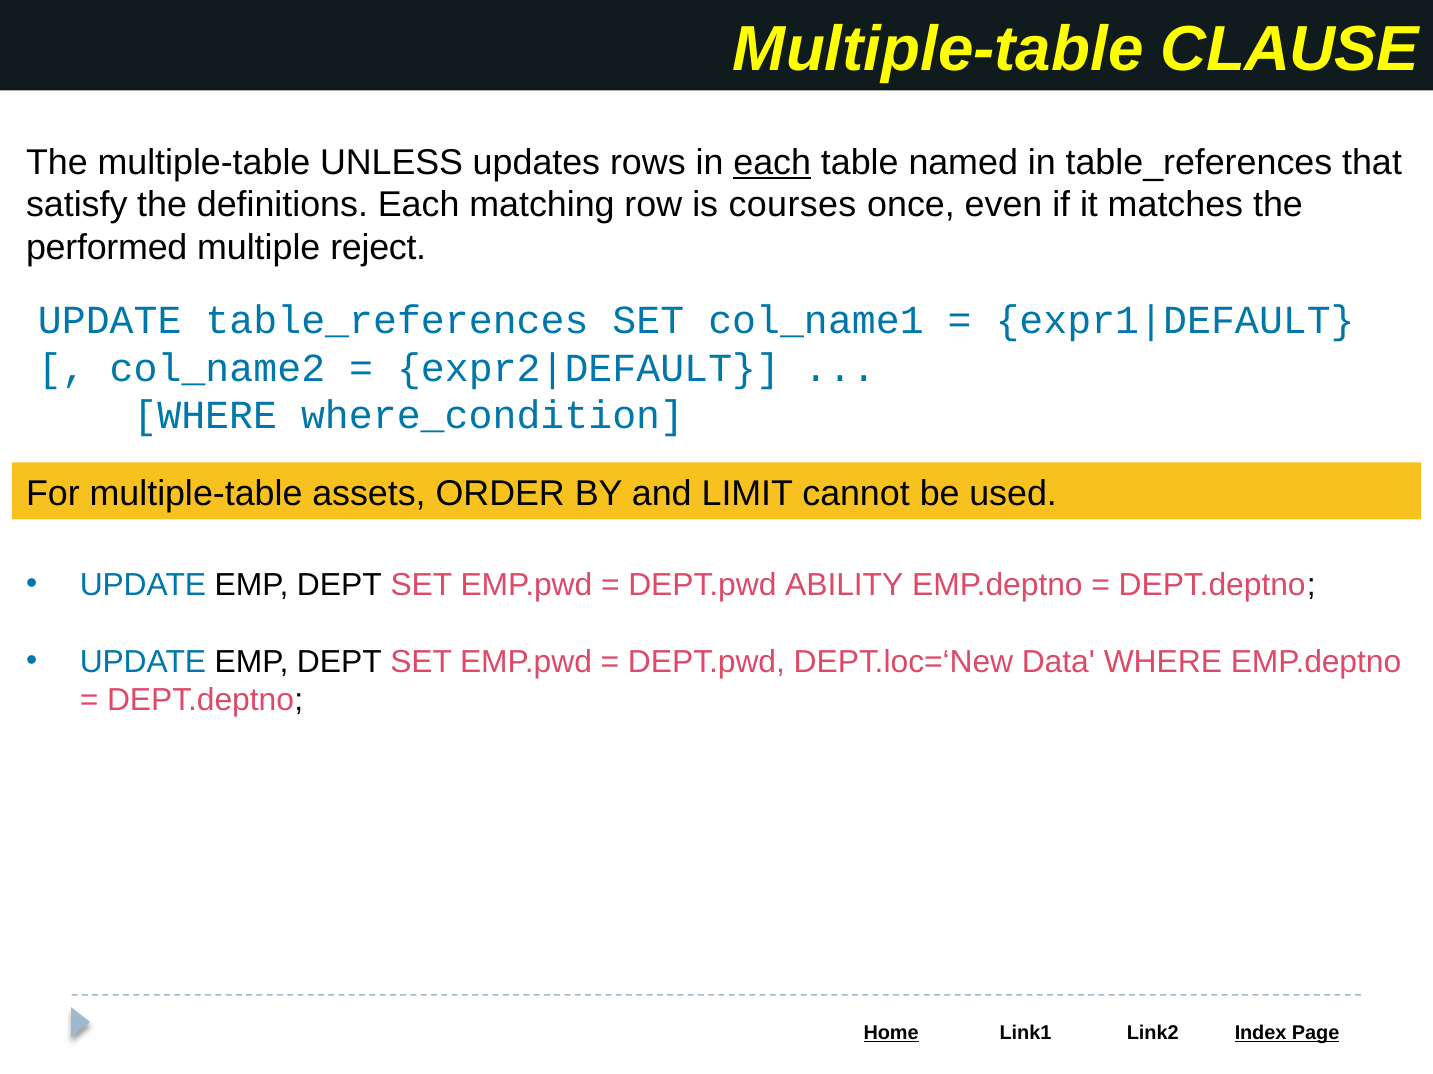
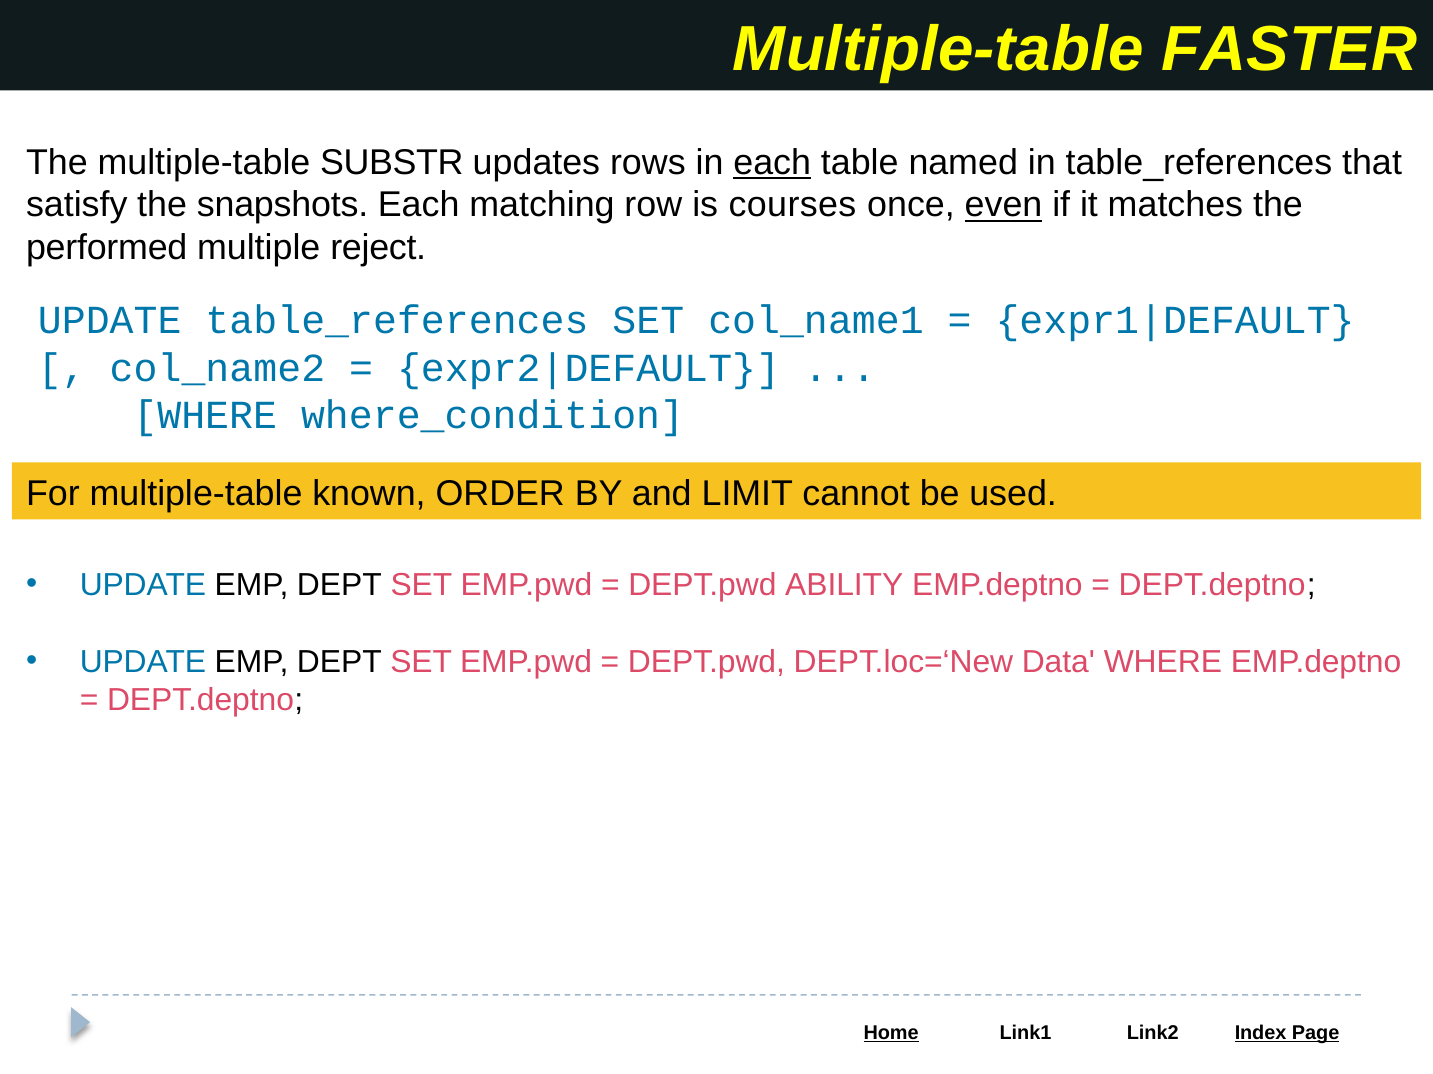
CLAUSE: CLAUSE -> FASTER
UNLESS: UNLESS -> SUBSTR
definitions: definitions -> snapshots
even underline: none -> present
assets: assets -> known
